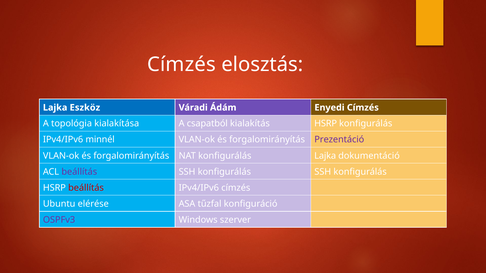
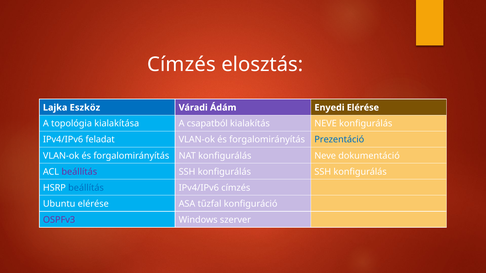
Enyedi Címzés: Címzés -> Elérése
kialakítás HSRP: HSRP -> NEVE
minnél: minnél -> feladat
Prezentáció colour: purple -> blue
konfigurálás Lajka: Lajka -> Neve
beállítás at (86, 188) colour: red -> blue
